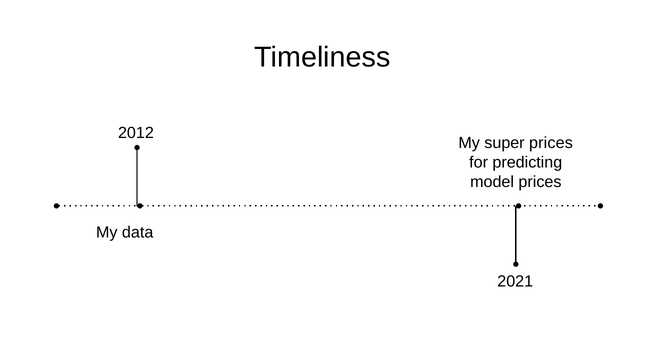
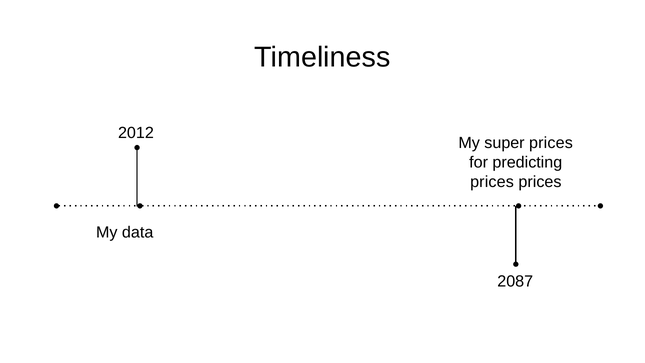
model at (492, 182): model -> prices
2021: 2021 -> 2087
